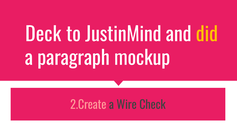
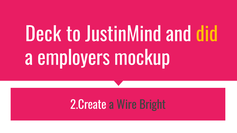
paragraph: paragraph -> employers
2.Create colour: pink -> white
Check: Check -> Bright
